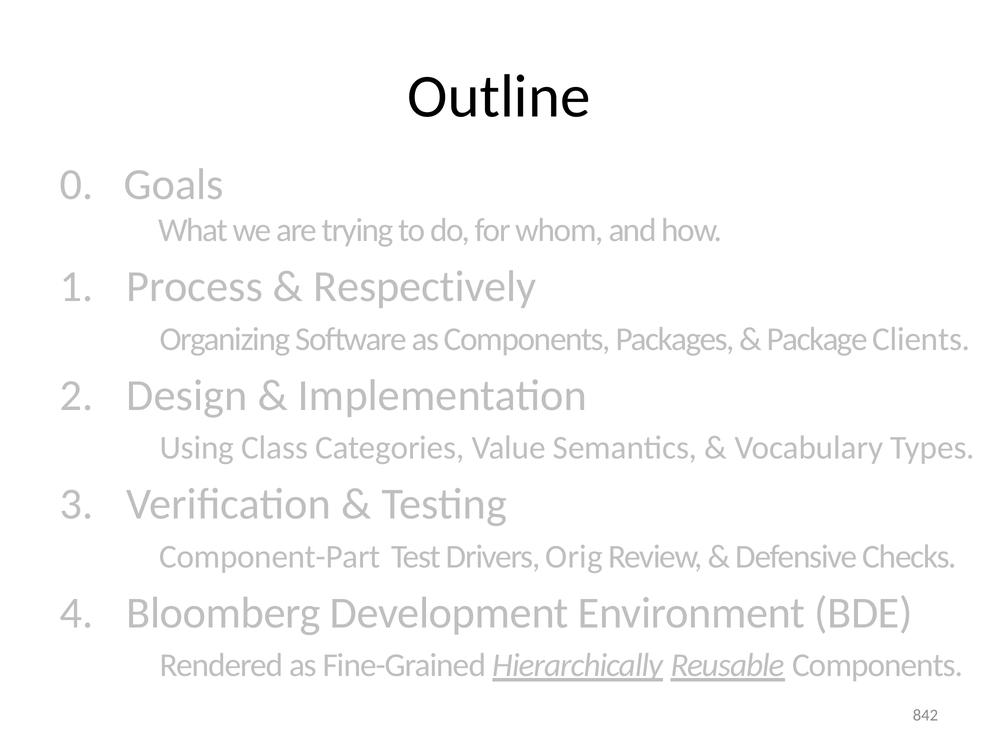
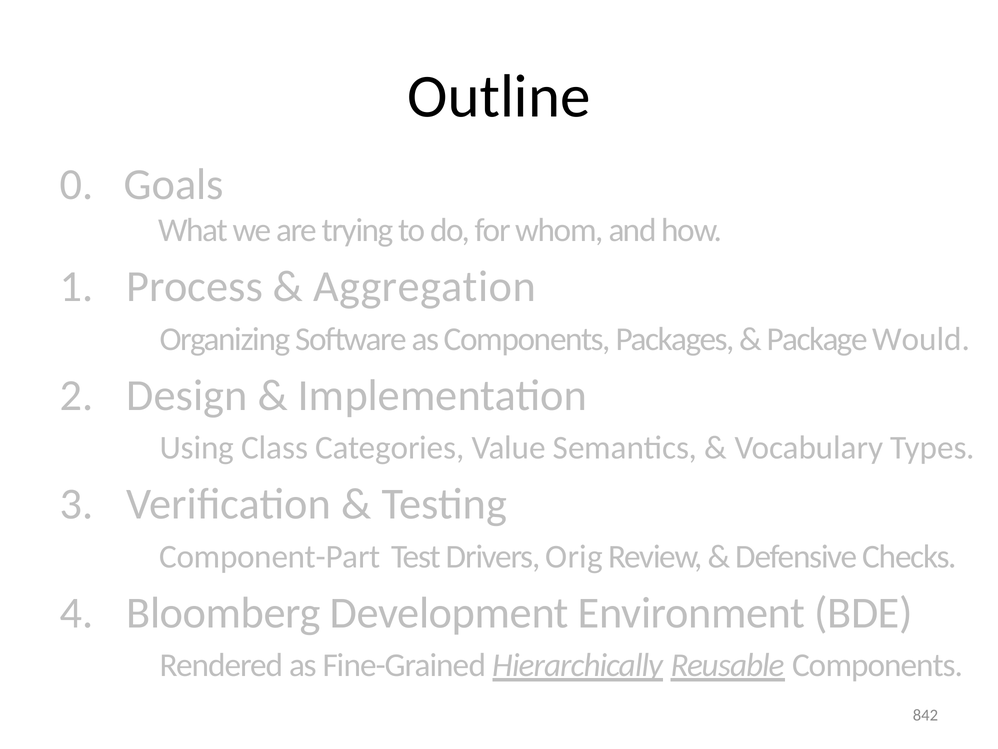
Respectively: Respectively -> Aggregation
Clients: Clients -> Would
